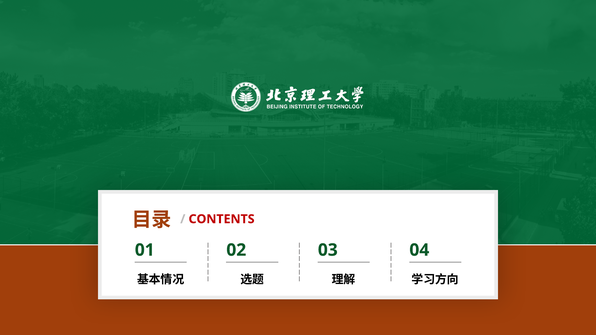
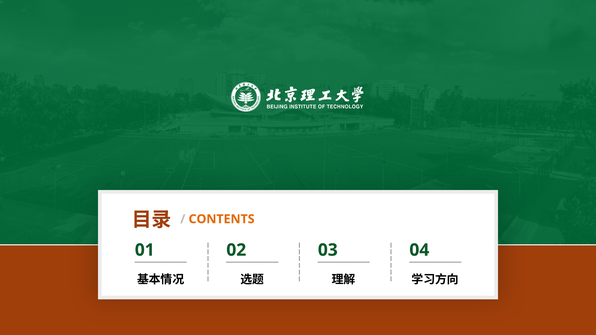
CONTENTS colour: red -> orange
